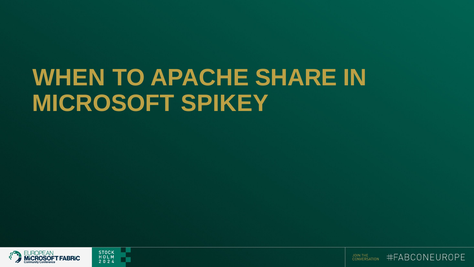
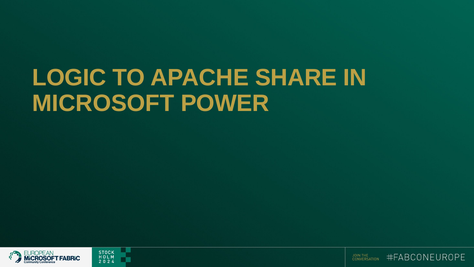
WHEN: WHEN -> LOGIC
SPIKEY: SPIKEY -> POWER
